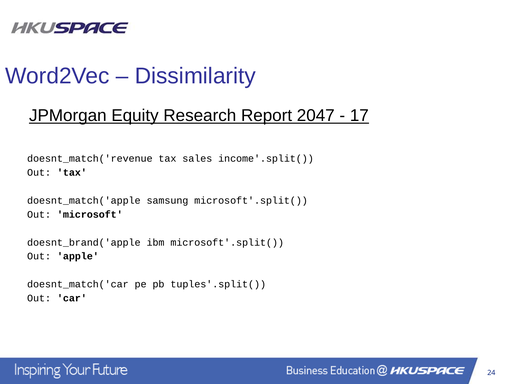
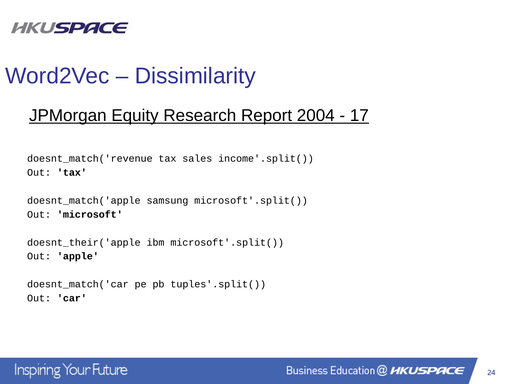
2047: 2047 -> 2004
doesnt_brand('apple: doesnt_brand('apple -> doesnt_their('apple
